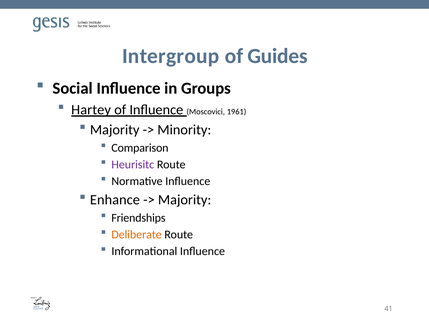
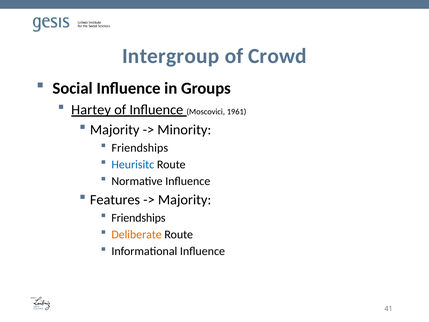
Guides: Guides -> Crowd
Comparison at (140, 148): Comparison -> Friendships
Heurisitc colour: purple -> blue
Enhance: Enhance -> Features
